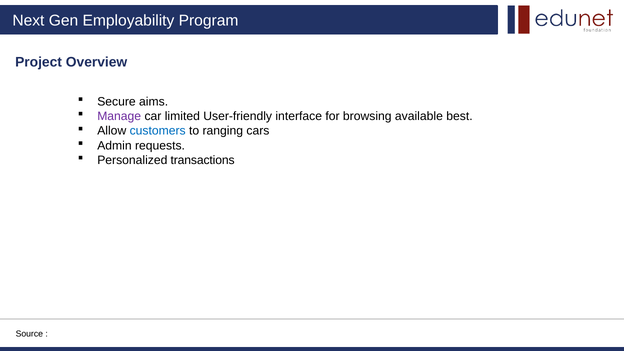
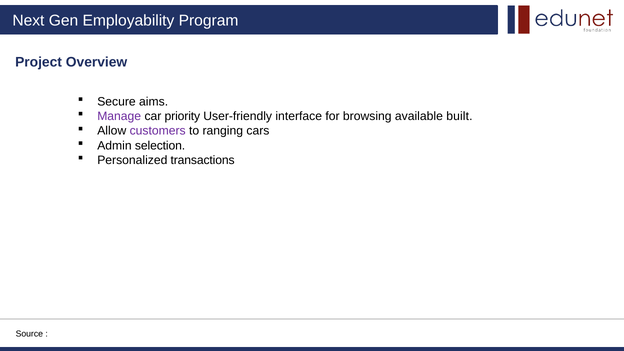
limited: limited -> priority
best: best -> built
customers colour: blue -> purple
requests: requests -> selection
